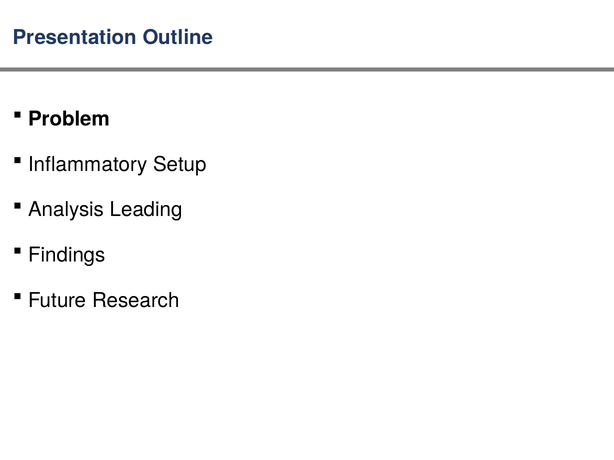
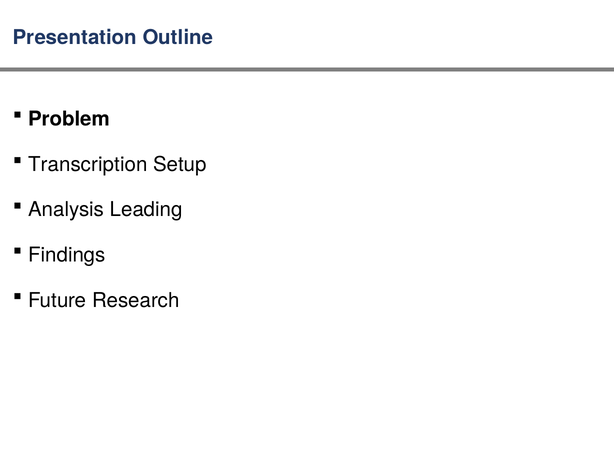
Inflammatory: Inflammatory -> Transcription
